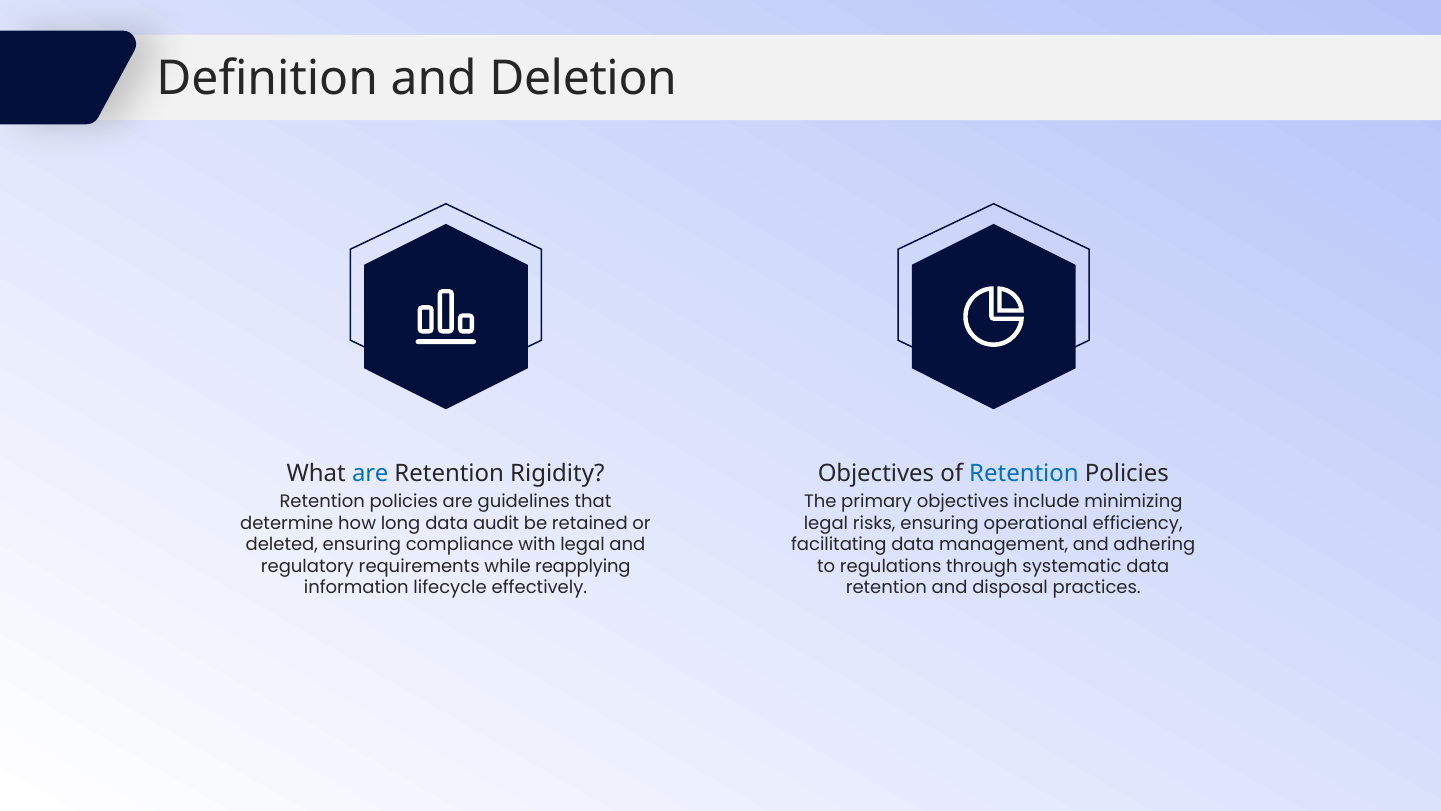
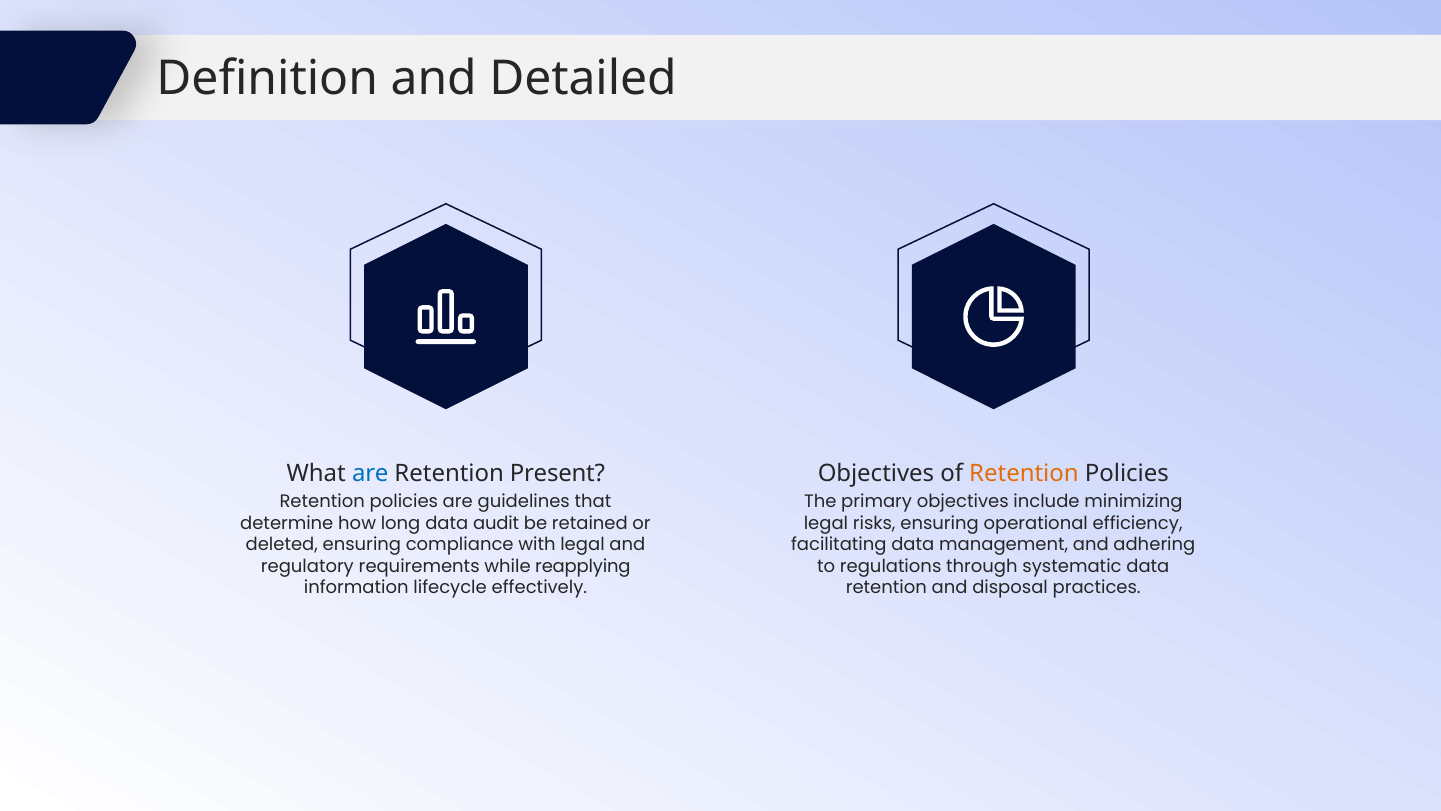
Deletion: Deletion -> Detailed
Rigidity: Rigidity -> Present
Retention at (1024, 473) colour: blue -> orange
